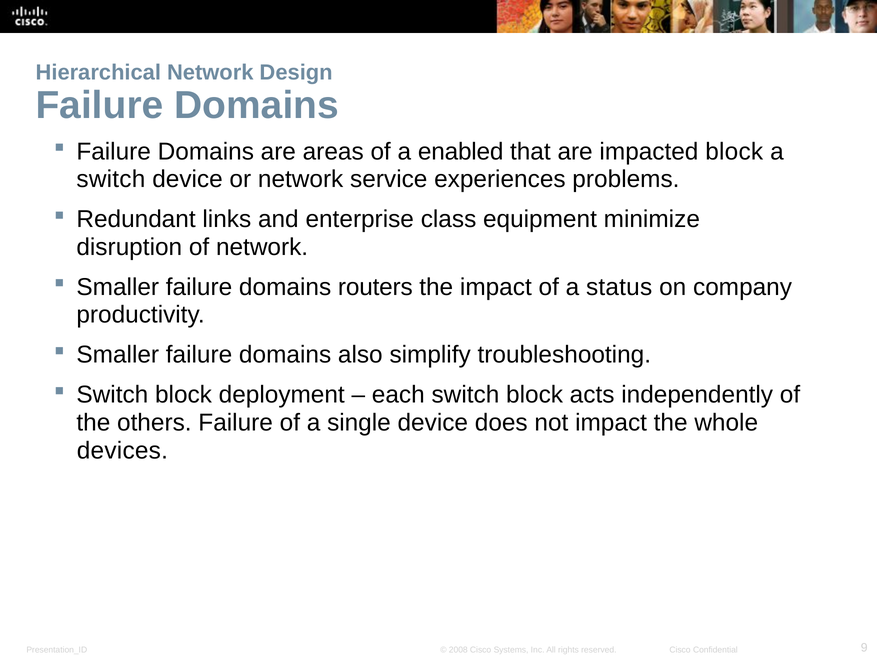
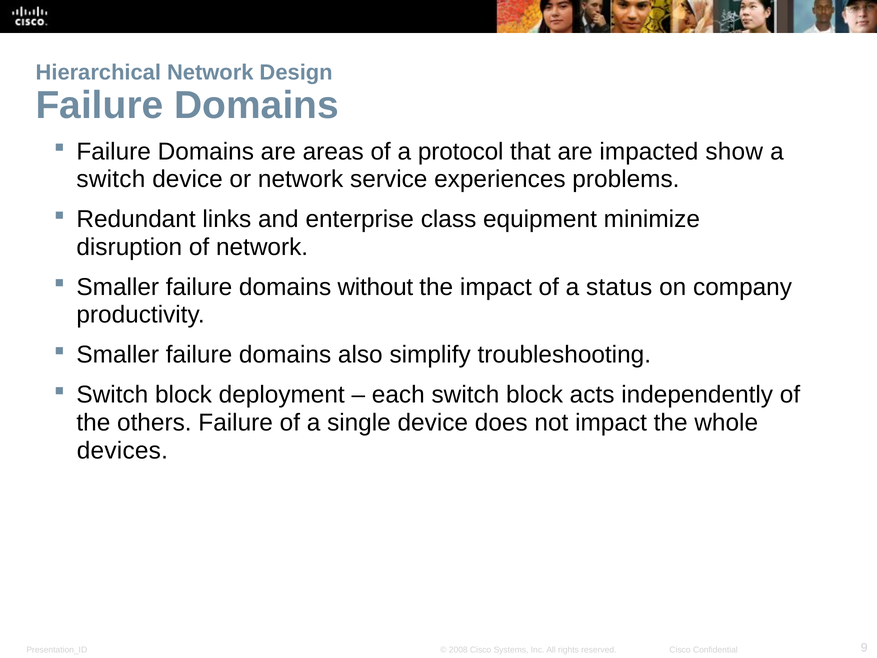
enabled: enabled -> protocol
impacted block: block -> show
routers: routers -> without
